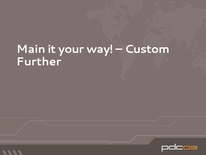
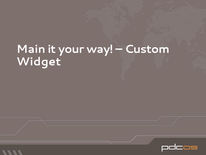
Further: Further -> Widget
